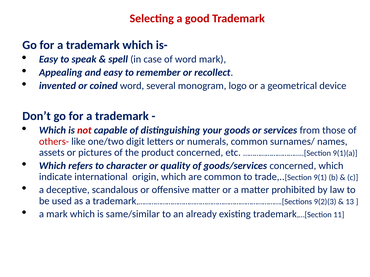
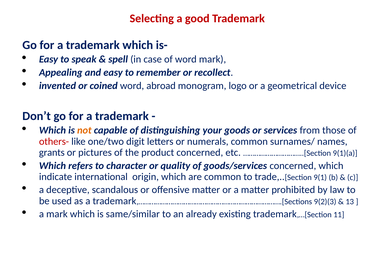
several: several -> abroad
not colour: red -> orange
assets: assets -> grants
